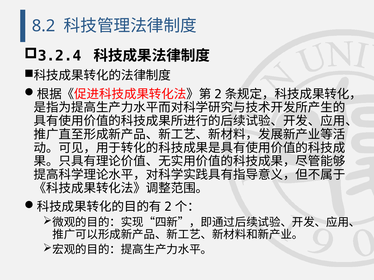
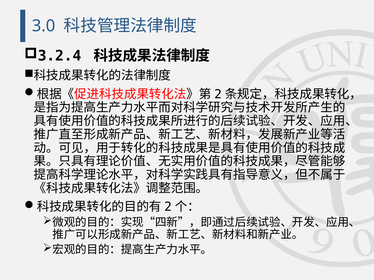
8.2: 8.2 -> 3.0
